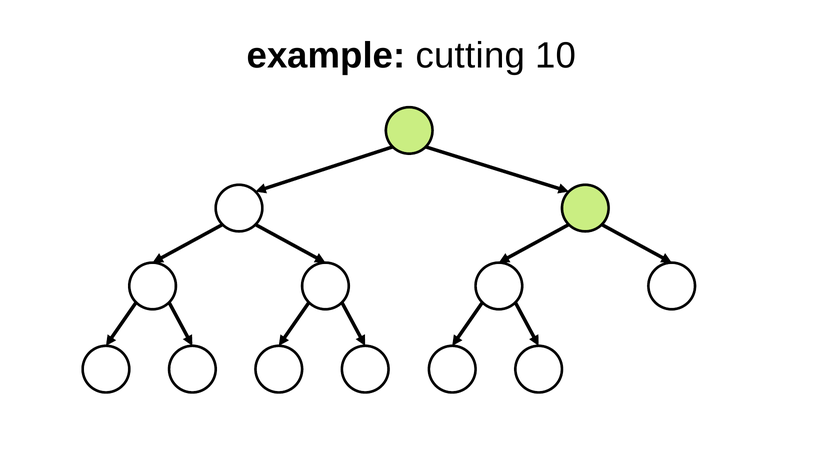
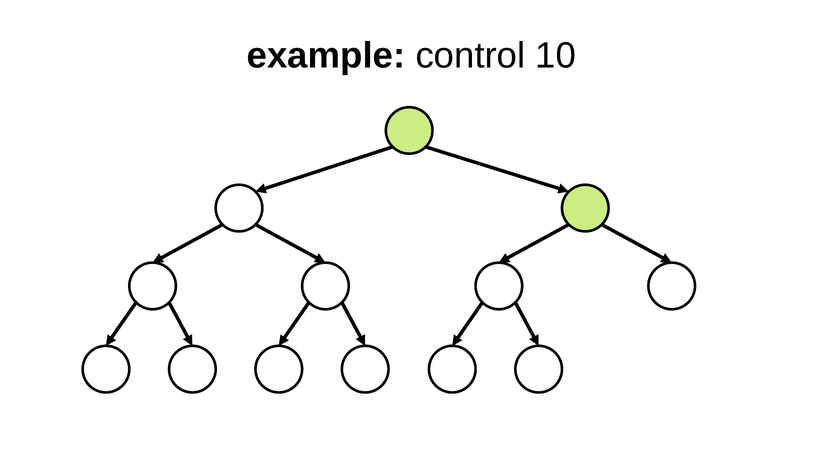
cutting: cutting -> control
